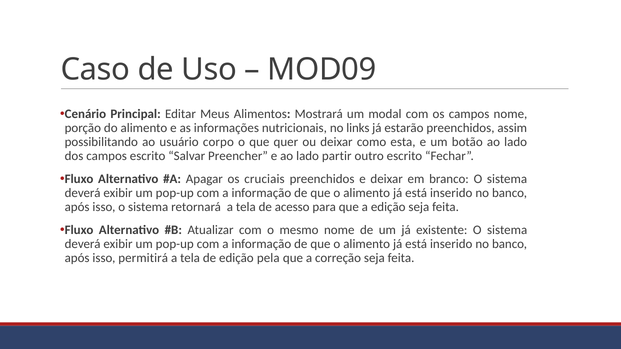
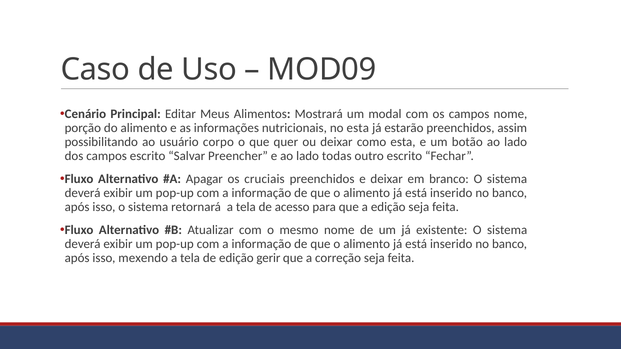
no links: links -> esta
partir: partir -> todas
permitirá: permitirá -> mexendo
pela: pela -> gerir
